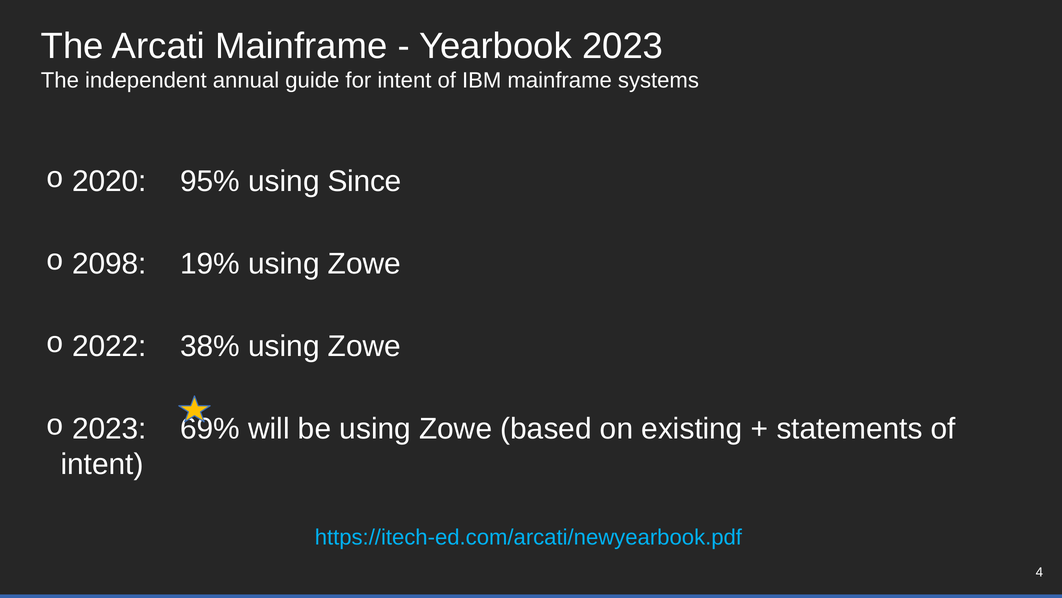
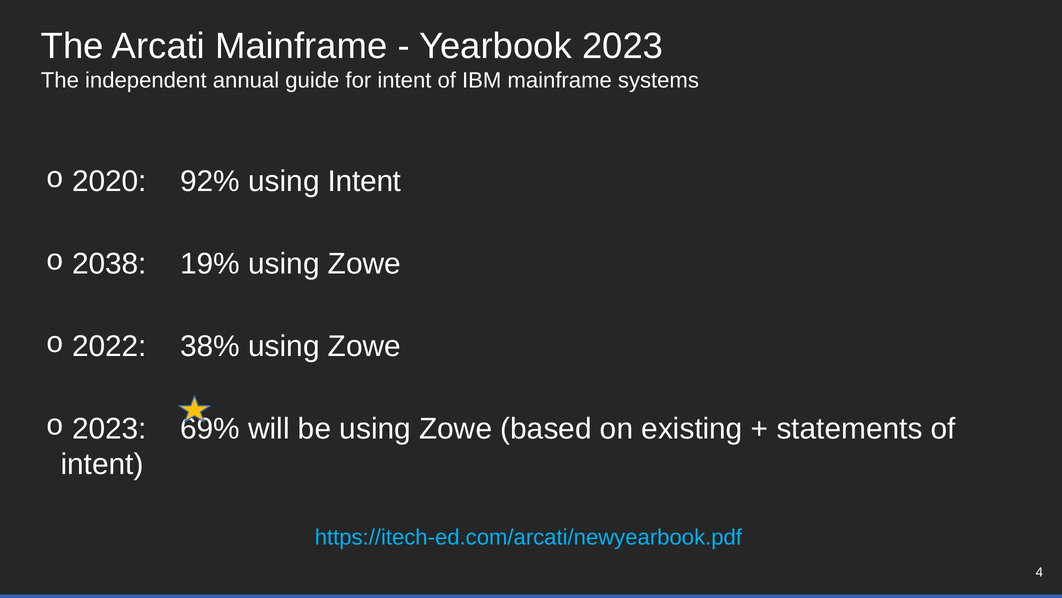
95%: 95% -> 92%
using Since: Since -> Intent
2098: 2098 -> 2038
